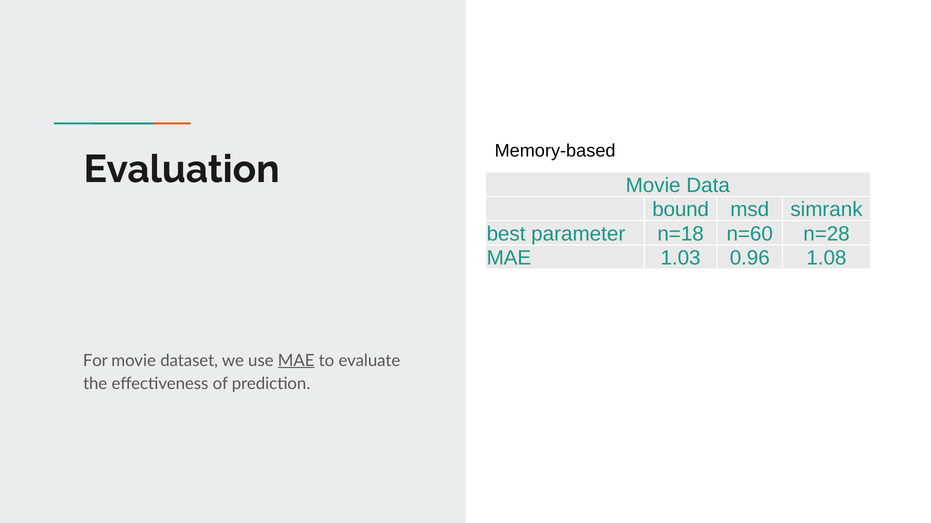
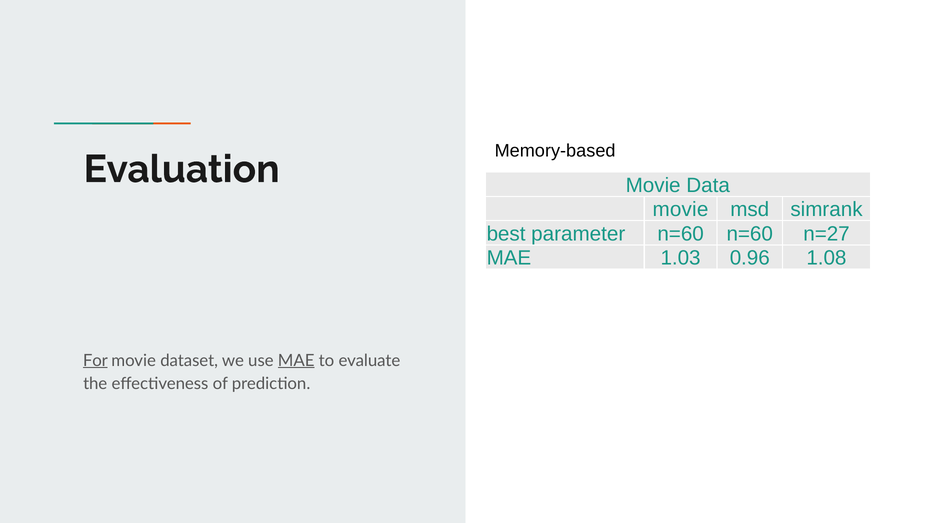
bound at (681, 210): bound -> movie
parameter n=18: n=18 -> n=60
n=28: n=28 -> n=27
For underline: none -> present
